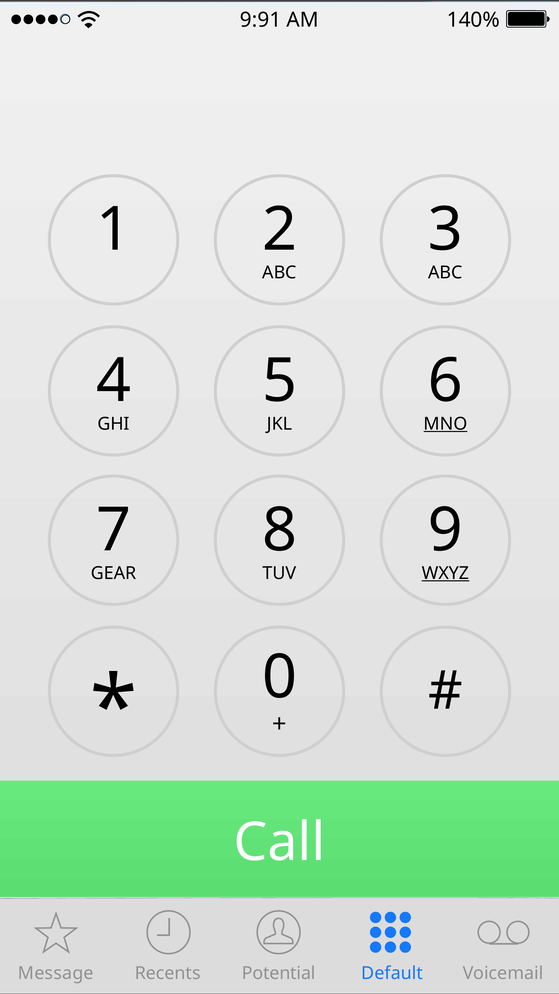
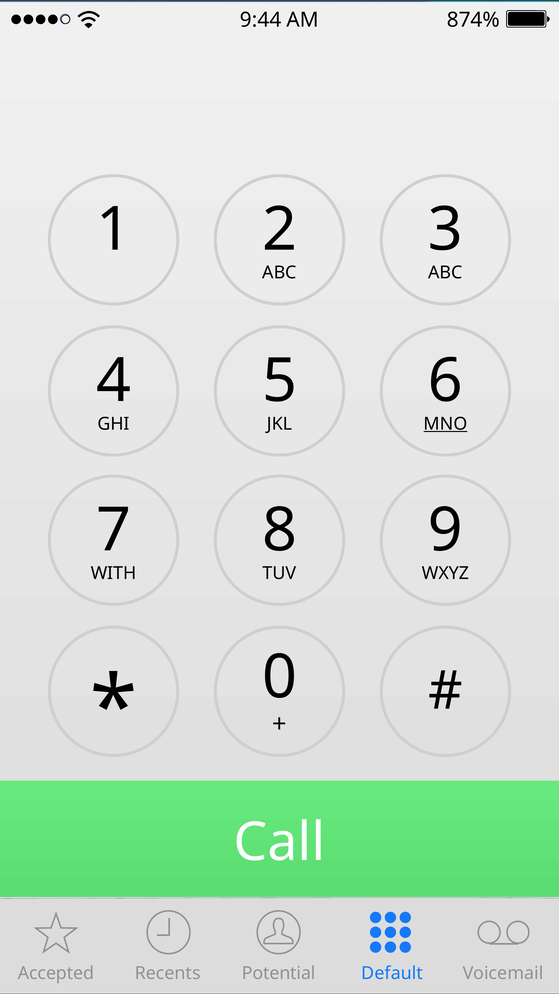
9:91: 9:91 -> 9:44
140%: 140% -> 874%
GEAR: GEAR -> WITH
WXYZ underline: present -> none
Message: Message -> Accepted
